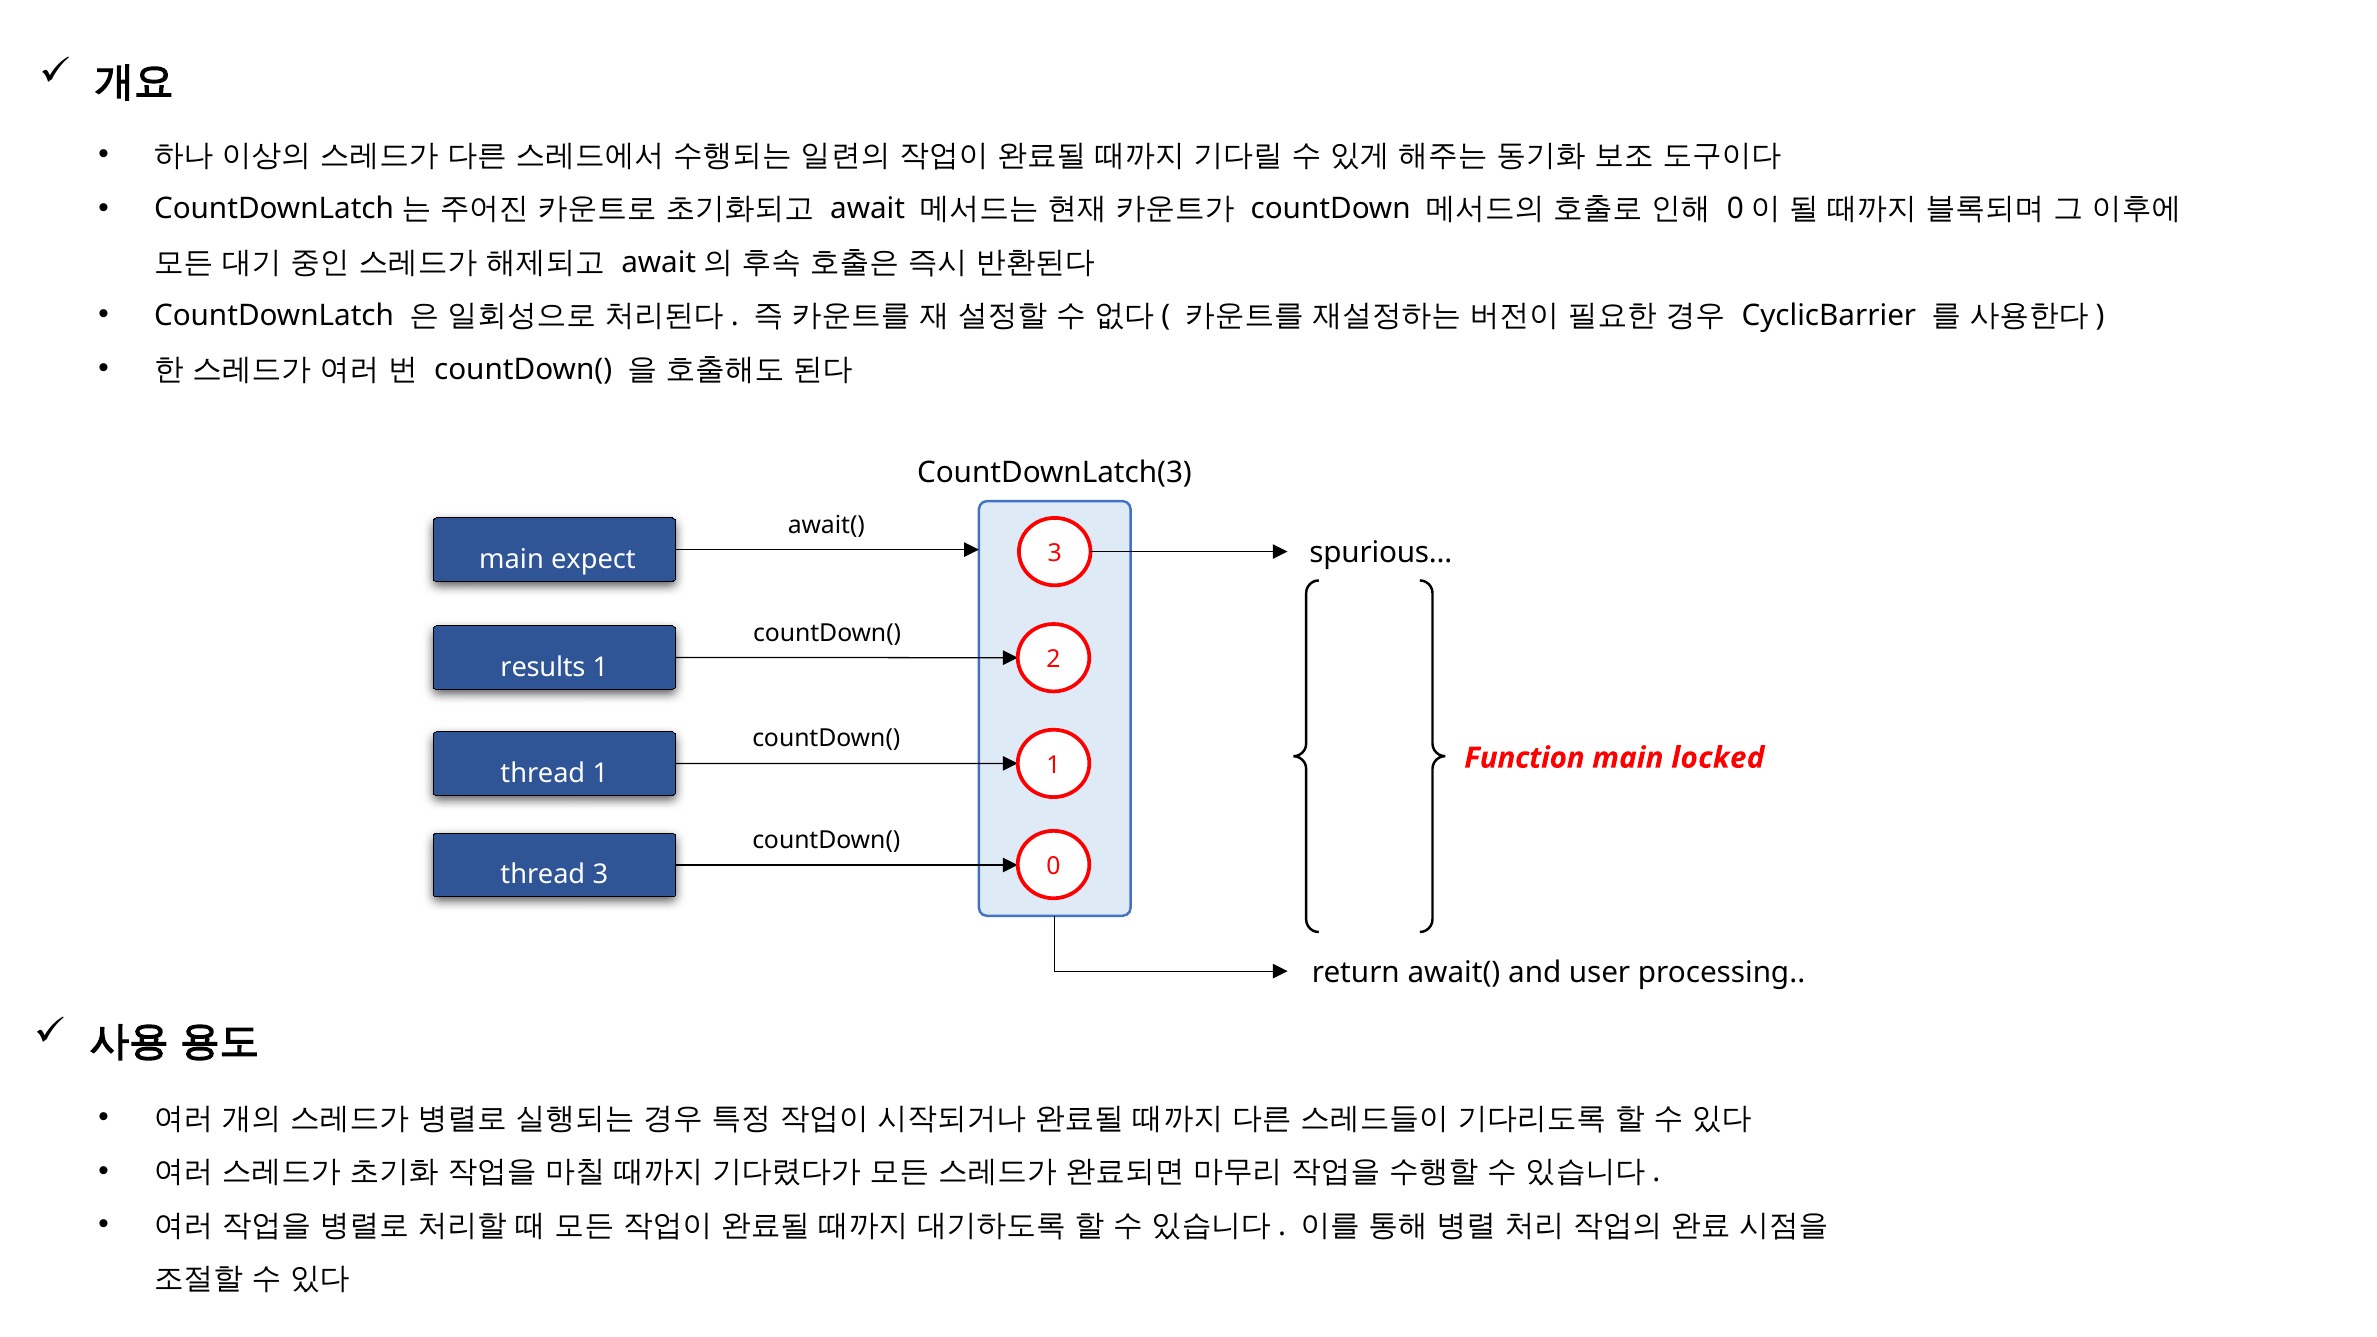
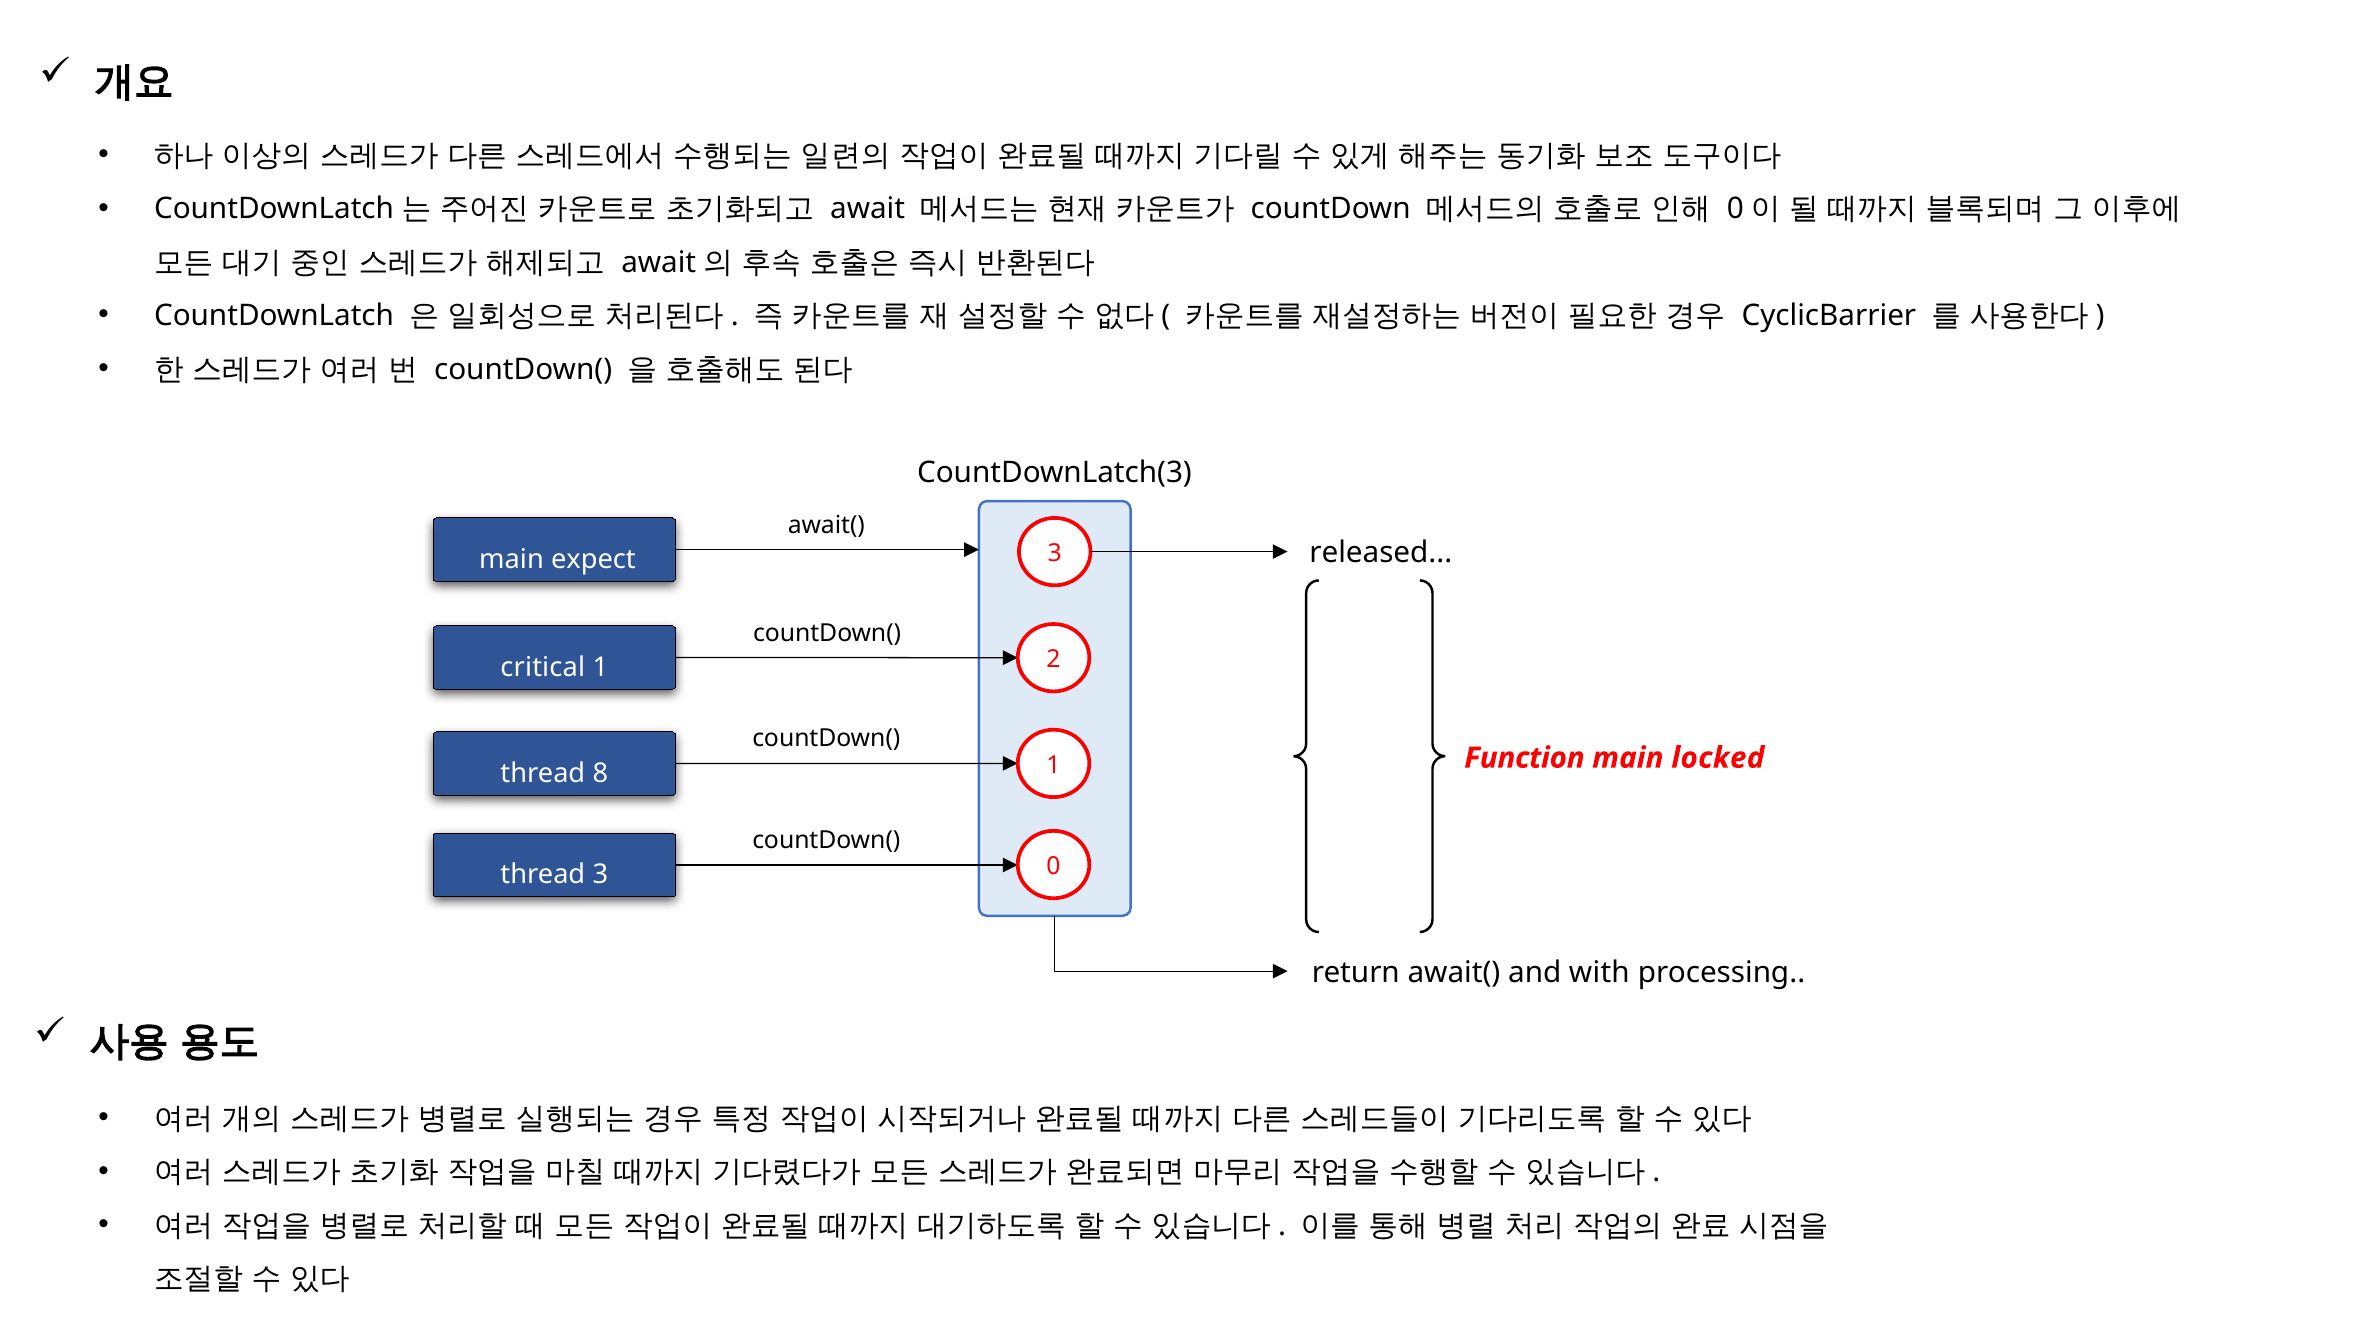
spurious: spurious -> released
results: results -> critical
thread 1: 1 -> 8
user: user -> with
